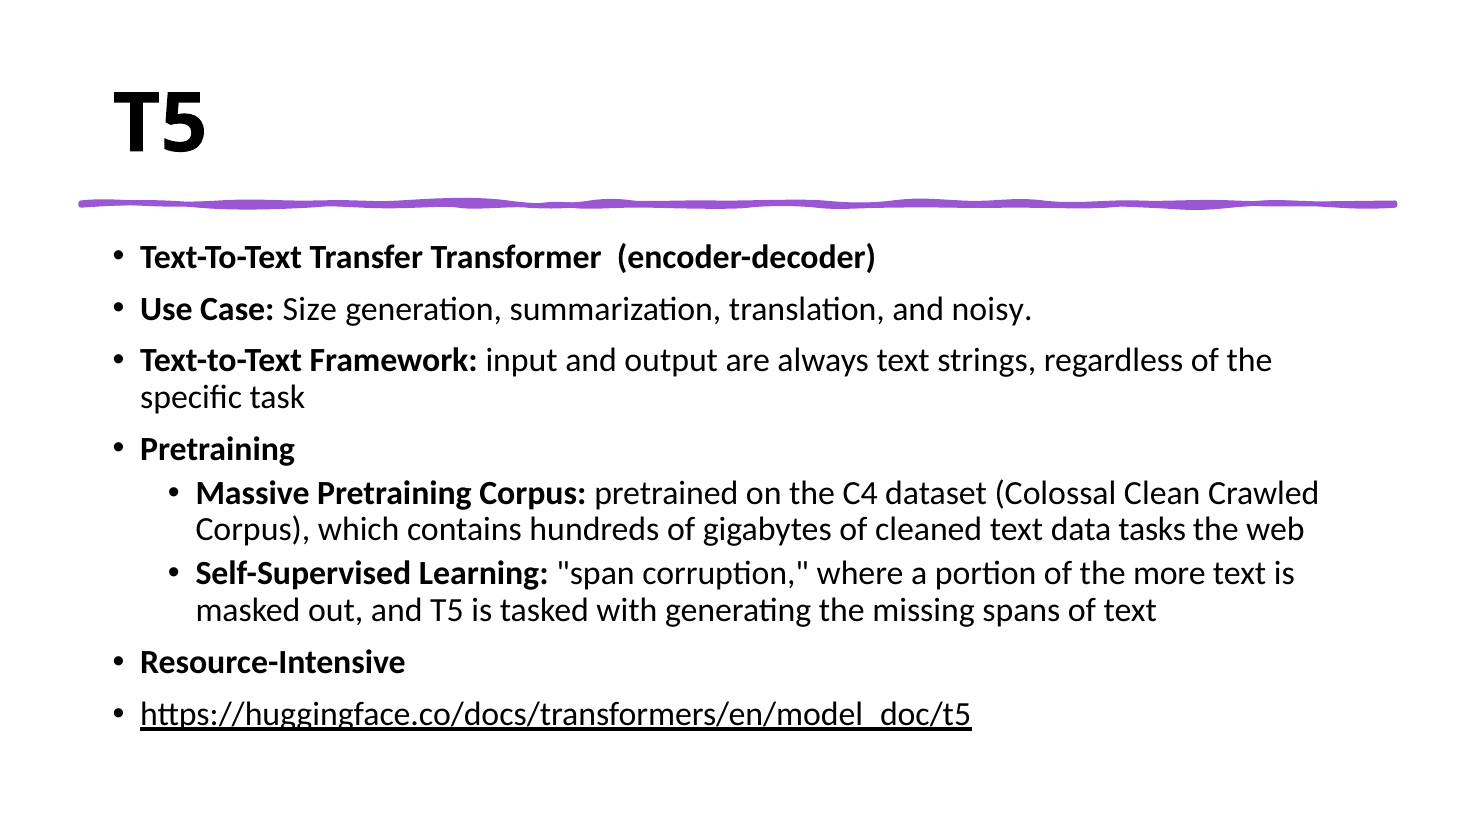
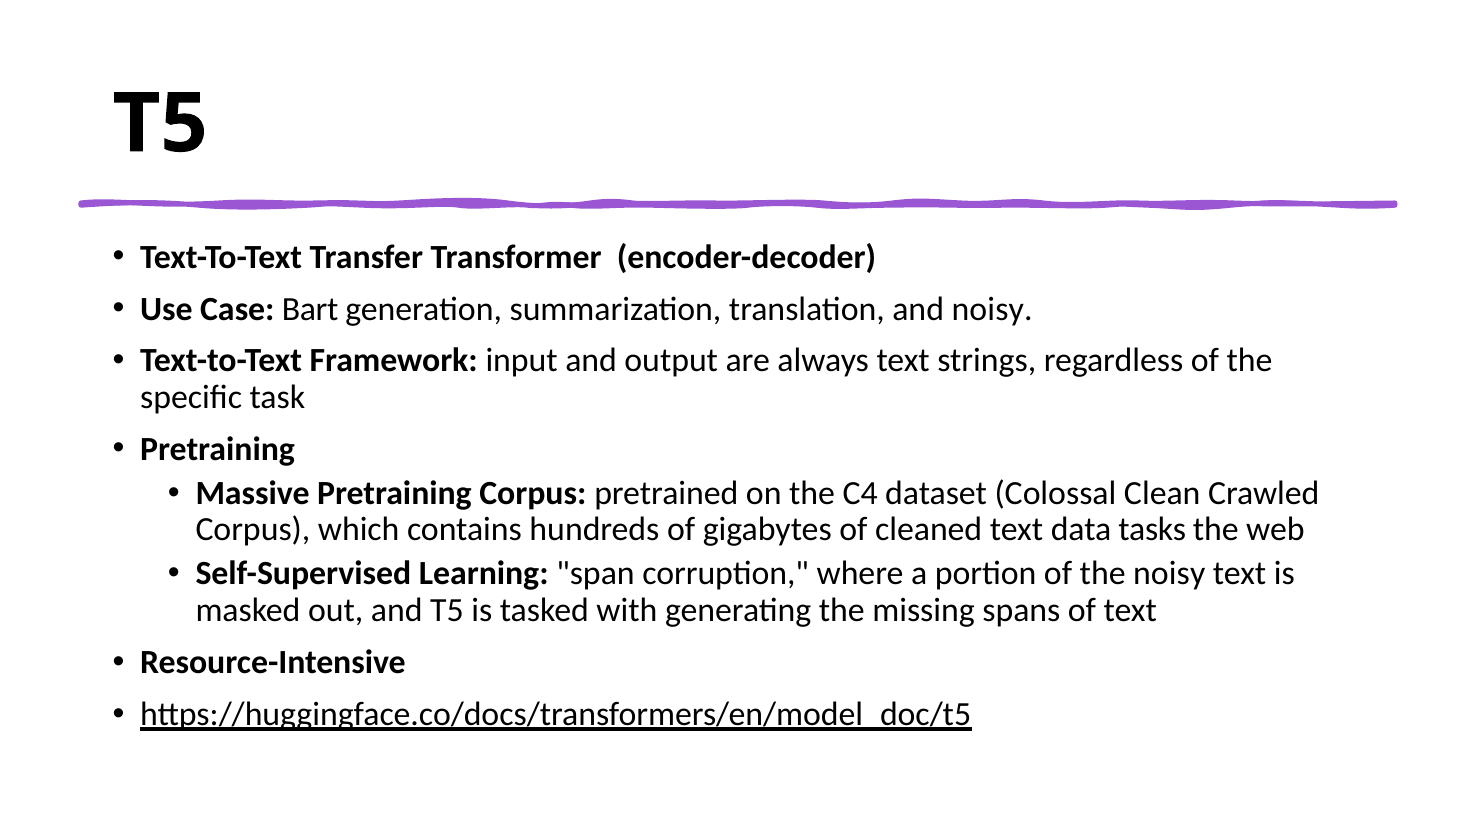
Size: Size -> Bart
the more: more -> noisy
